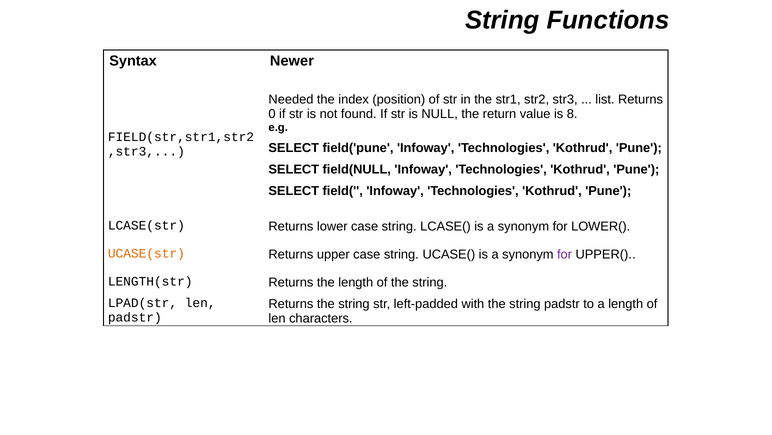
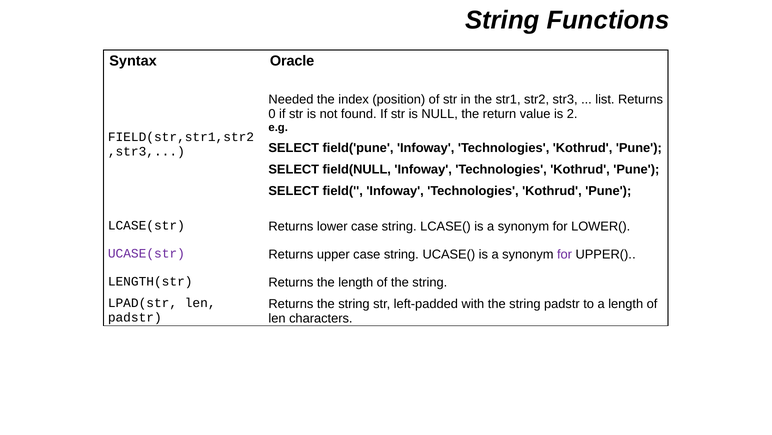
Newer: Newer -> Oracle
8: 8 -> 2
UCASE(str colour: orange -> purple
